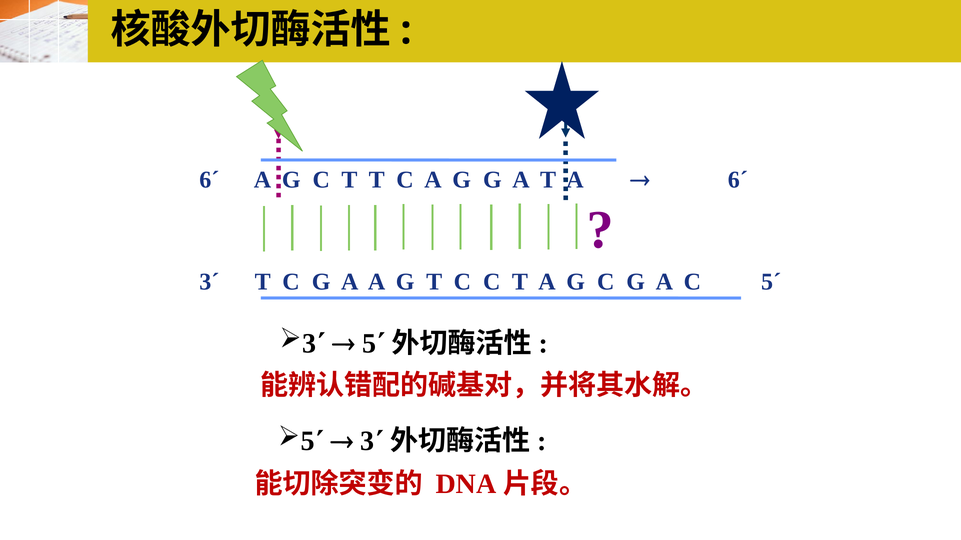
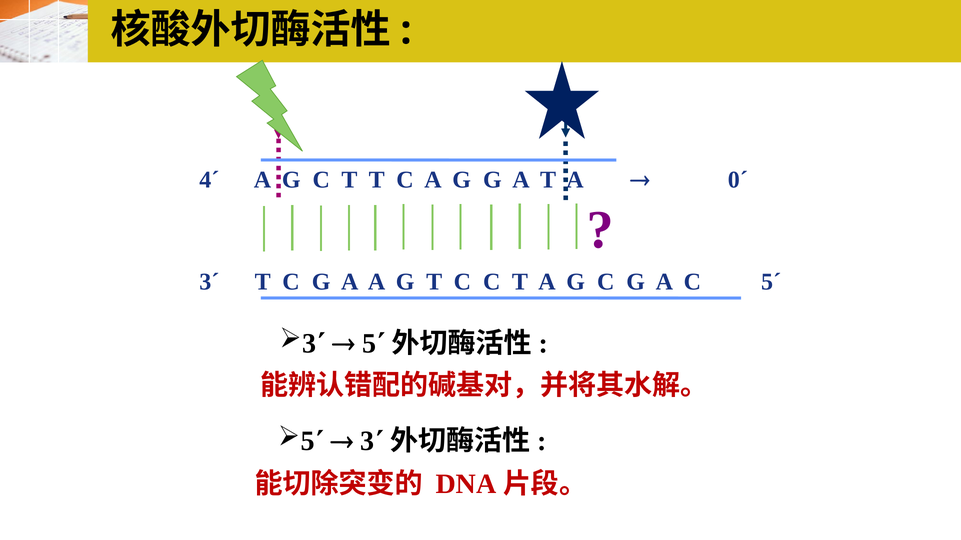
6´ at (209, 180): 6´ -> 4´
6´ at (738, 180): 6´ -> 0´
